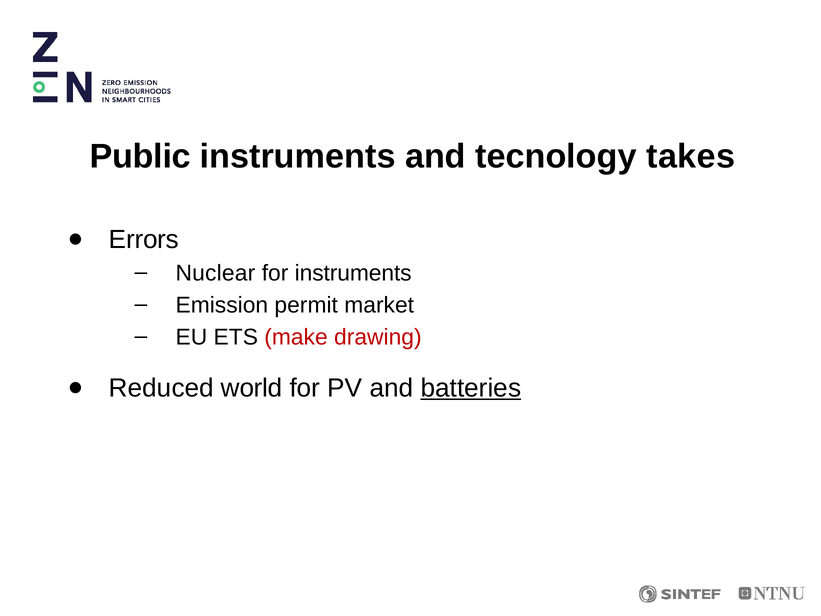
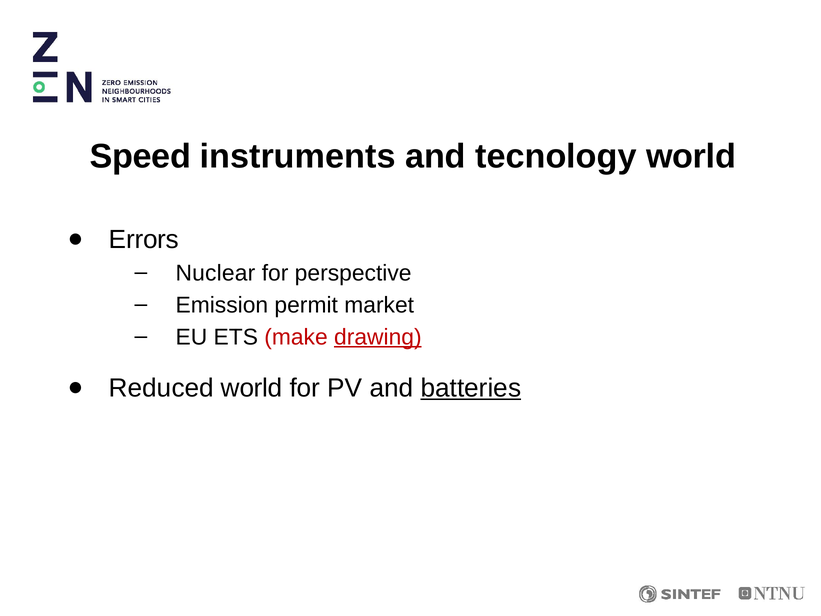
Public: Public -> Speed
tecnology takes: takes -> world
for instruments: instruments -> perspective
drawing underline: none -> present
